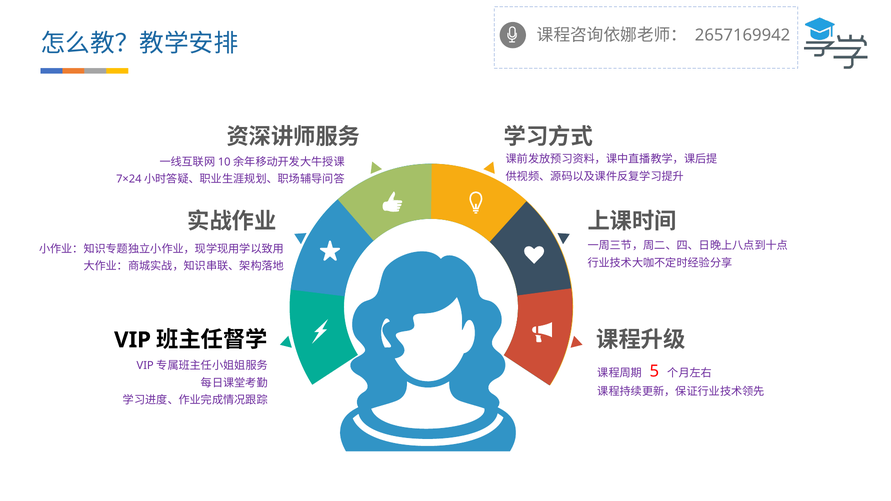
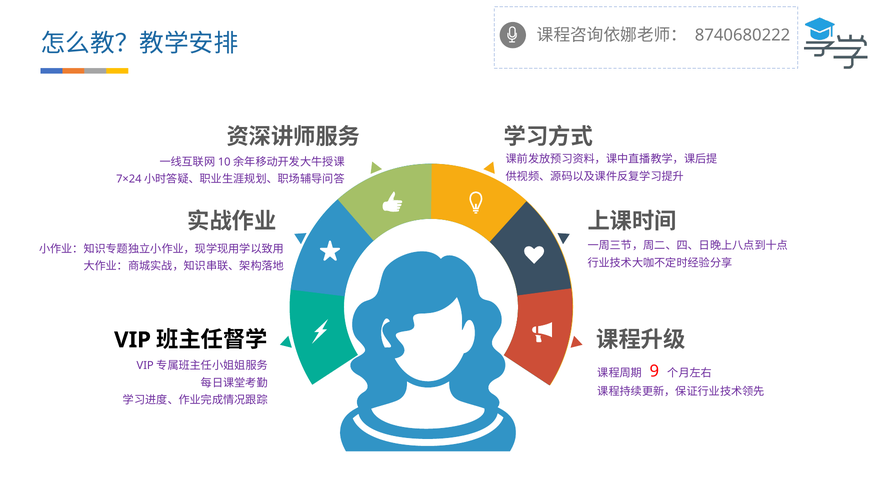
2657169942: 2657169942 -> 8740680222
5: 5 -> 9
